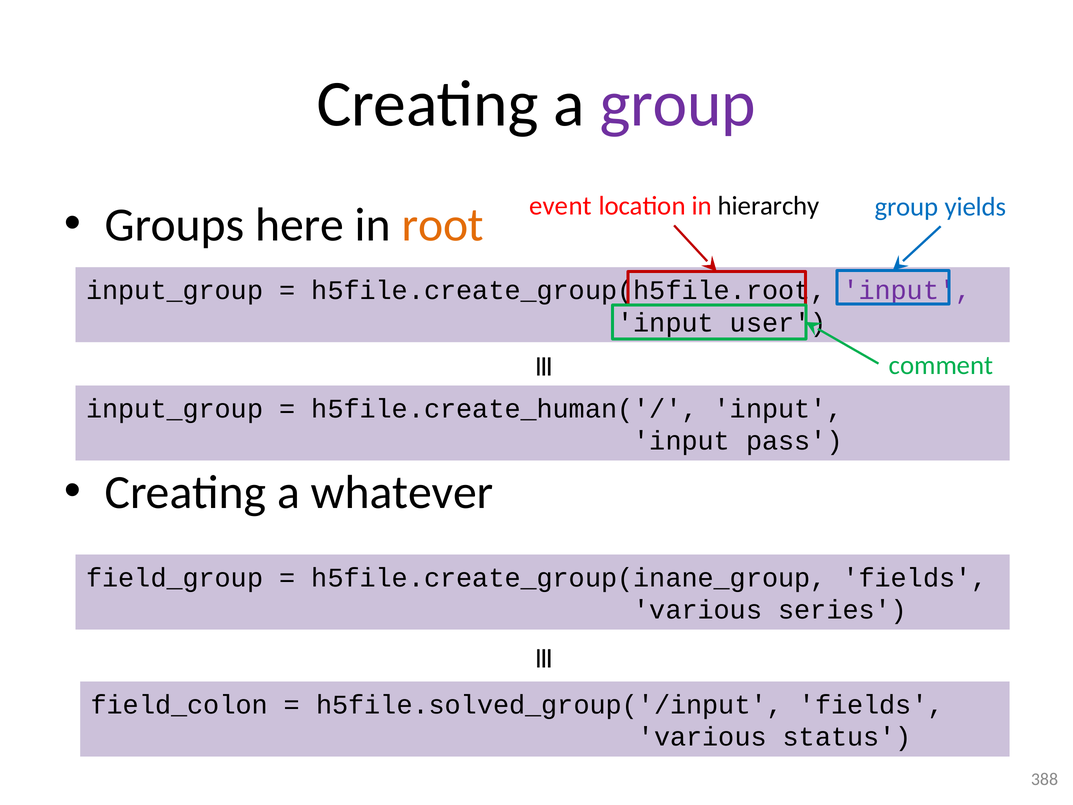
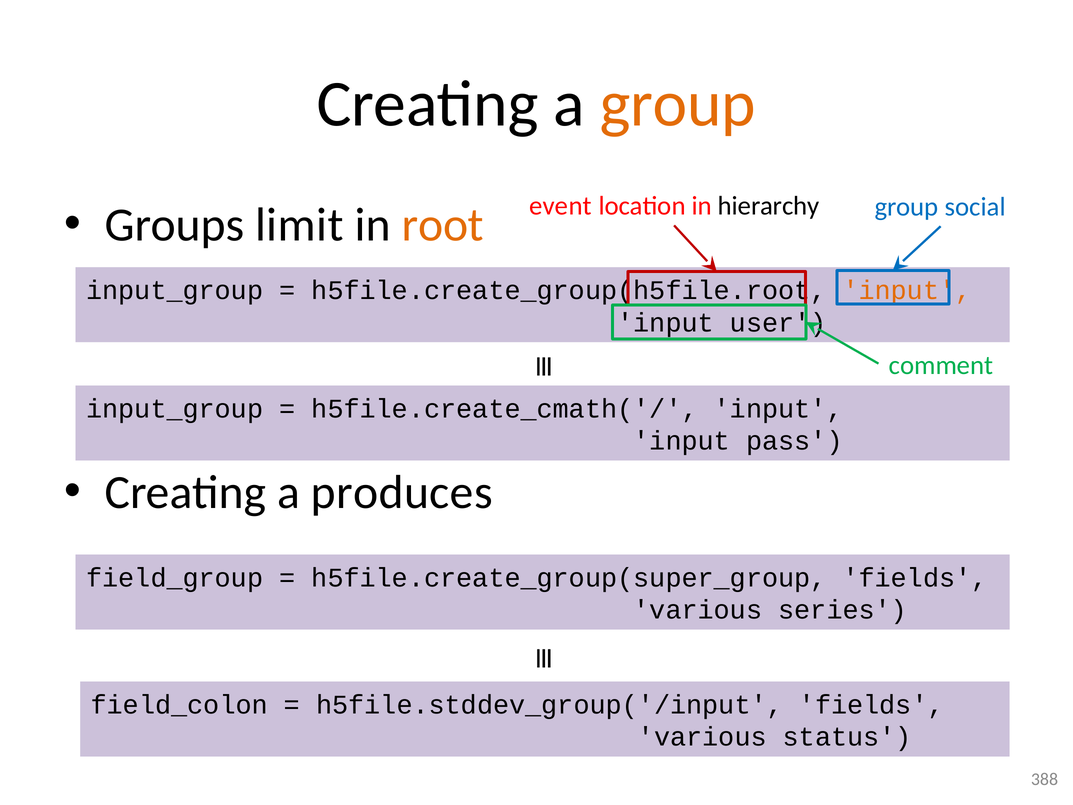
group at (678, 104) colour: purple -> orange
yields: yields -> social
here: here -> limit
input at (907, 290) colour: purple -> orange
h5file.create_human('/: h5file.create_human('/ -> h5file.create_cmath('/
whatever: whatever -> produces
h5file.create_group(inane_group: h5file.create_group(inane_group -> h5file.create_group(super_group
h5file.solved_group('/input: h5file.solved_group('/input -> h5file.stddev_group('/input
